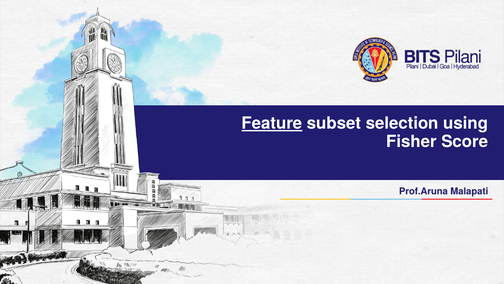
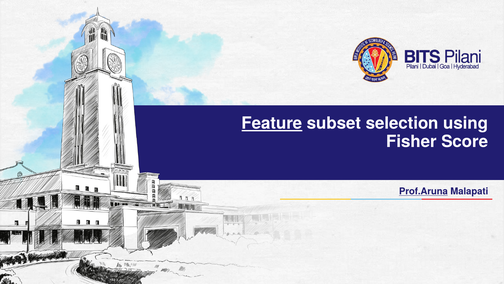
Prof.Aruna underline: none -> present
